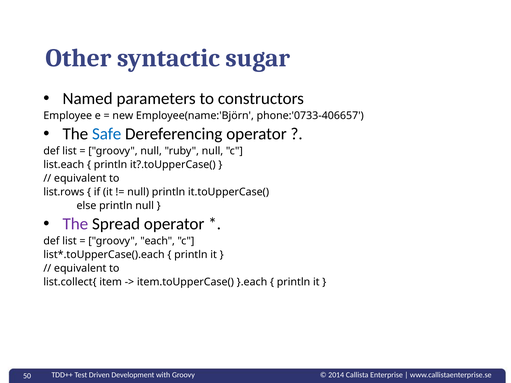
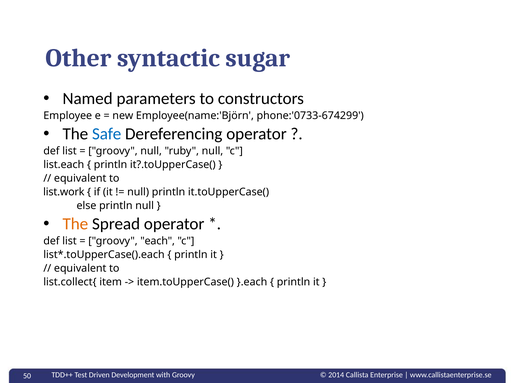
phone:'0733-406657: phone:'0733-406657 -> phone:'0733-674299
list.rows: list.rows -> list.work
The at (75, 224) colour: purple -> orange
